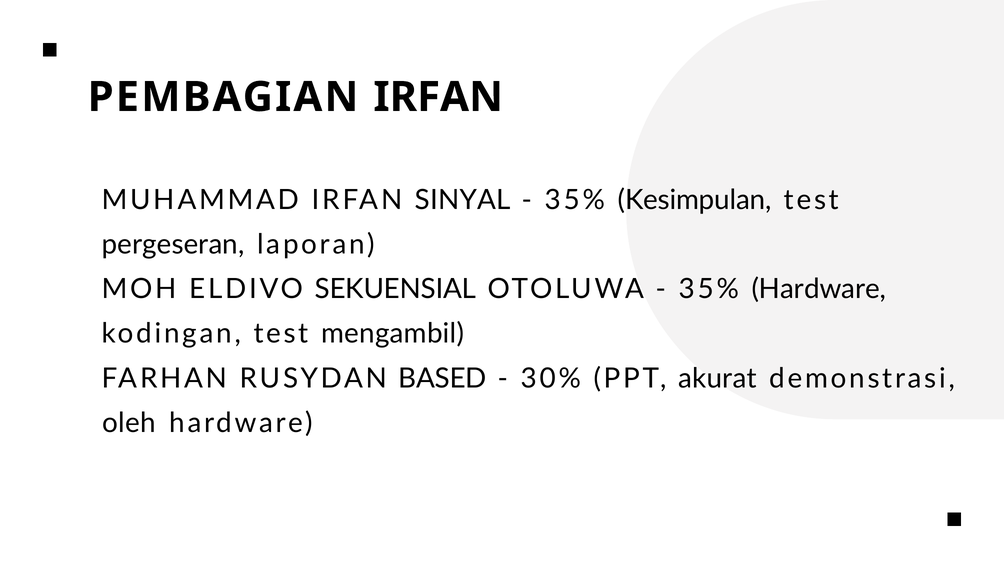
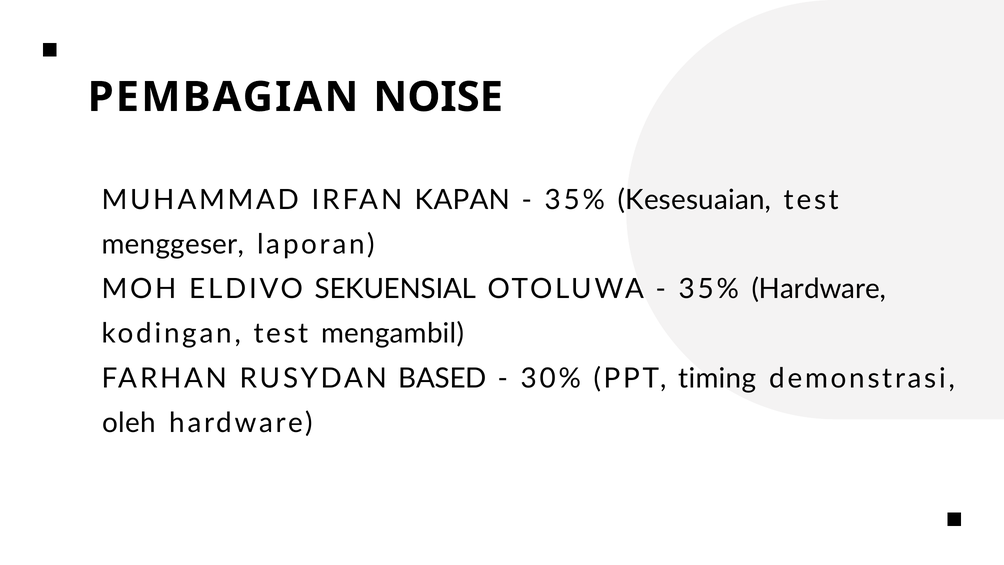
PEMBAGIAN IRFAN: IRFAN -> NOISE
SINYAL: SINYAL -> KAPAN
Kesimpulan: Kesimpulan -> Kesesuaian
pergeseran: pergeseran -> menggeser
akurat: akurat -> timing
